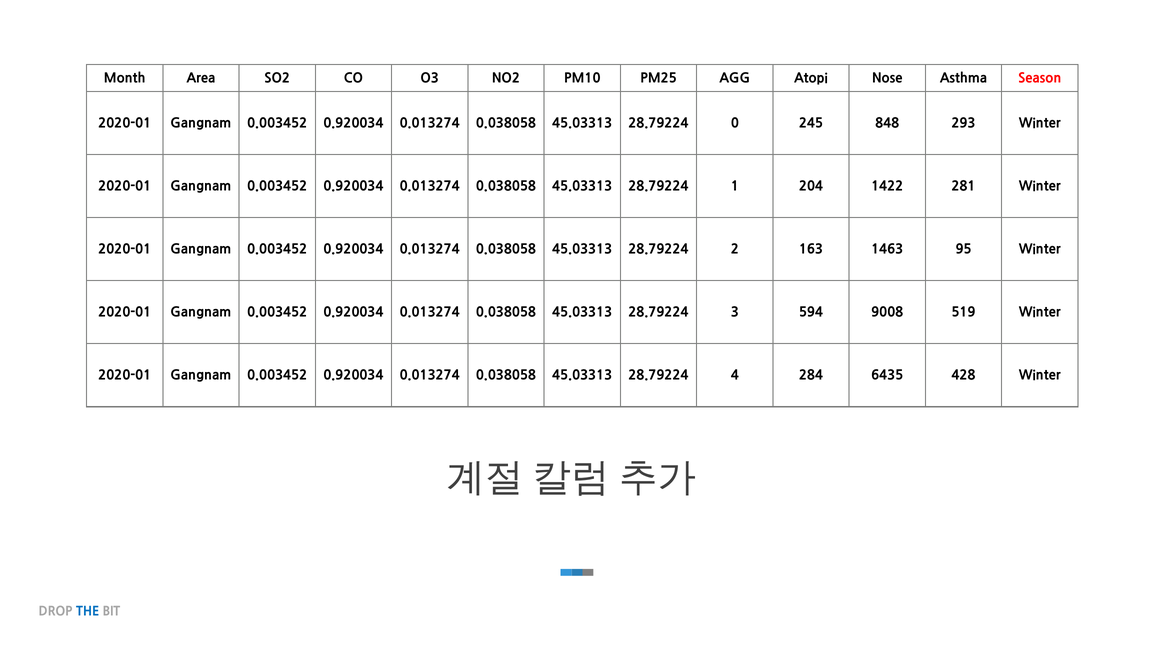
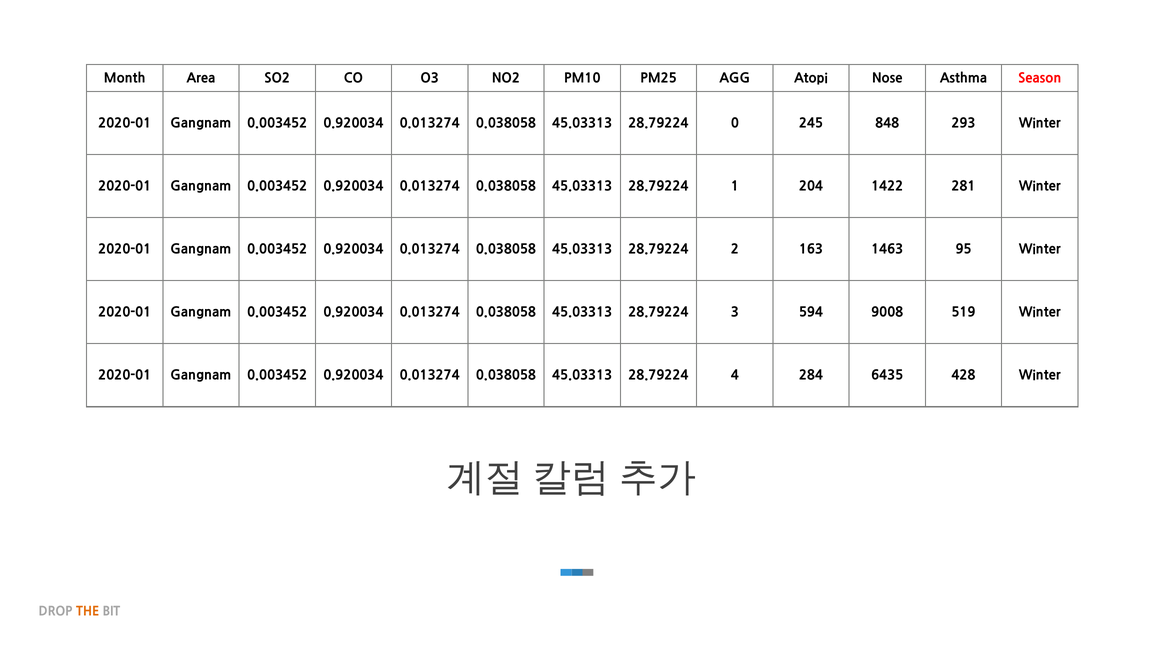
THE colour: blue -> orange
